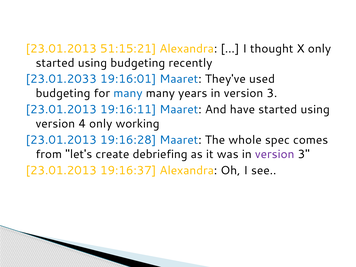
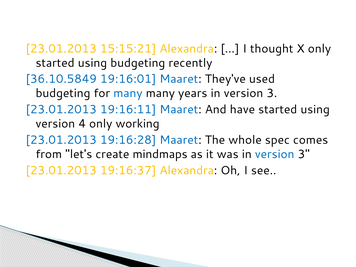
51:15:21: 51:15:21 -> 15:15:21
23.01.2033: 23.01.2033 -> 36.10.5849
debriefing: debriefing -> mindmaps
version at (275, 154) colour: purple -> blue
